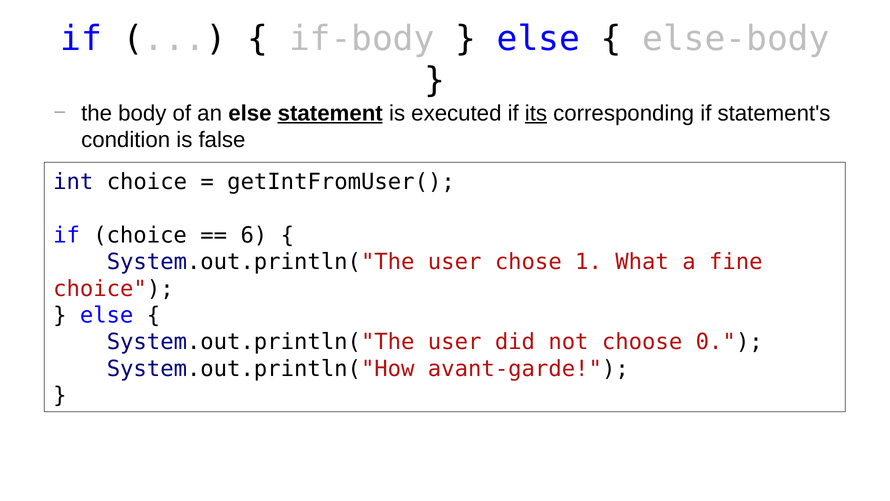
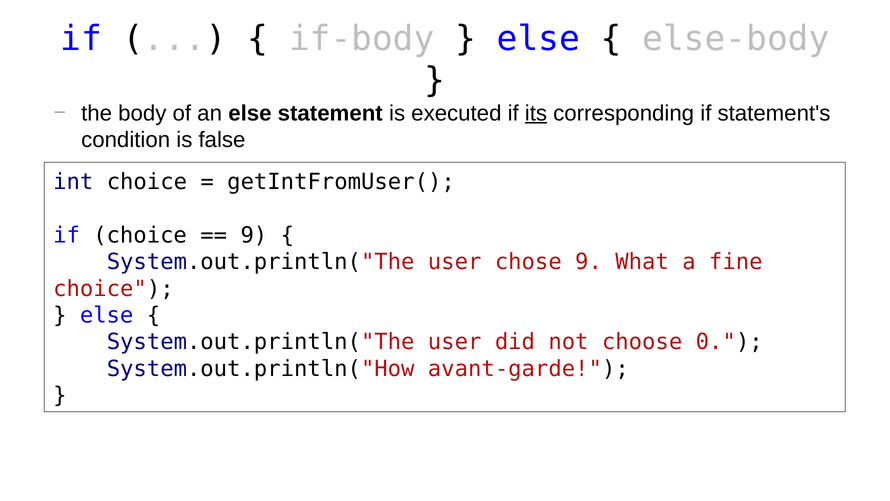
statement underline: present -> none
6 at (254, 235): 6 -> 9
chose 1: 1 -> 9
